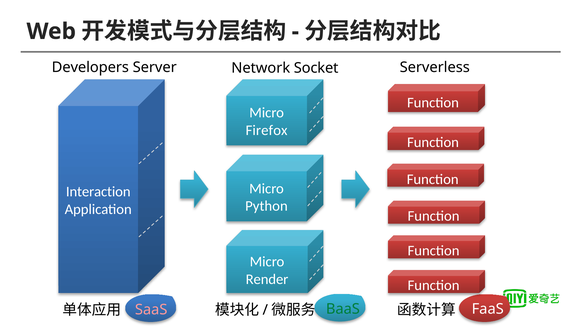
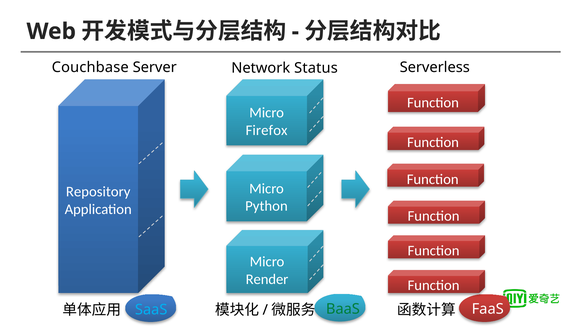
Developers: Developers -> Couchbase
Socket: Socket -> Status
Interaction: Interaction -> Repository
SaaS colour: pink -> light blue
